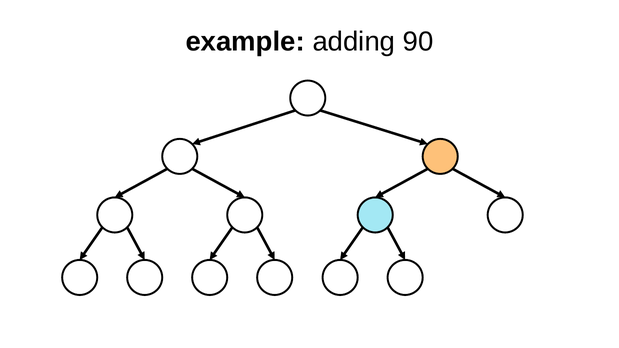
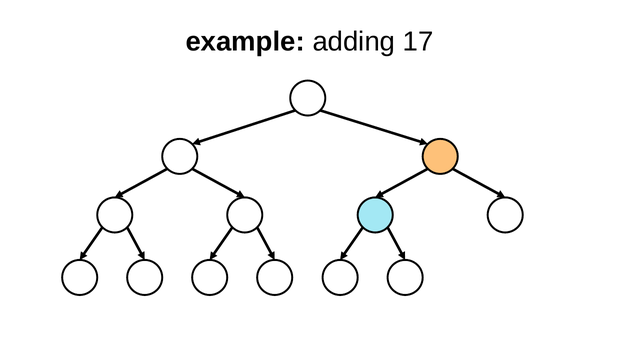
90: 90 -> 17
